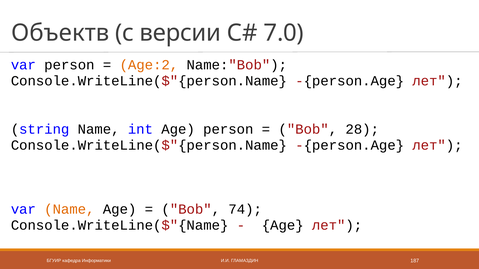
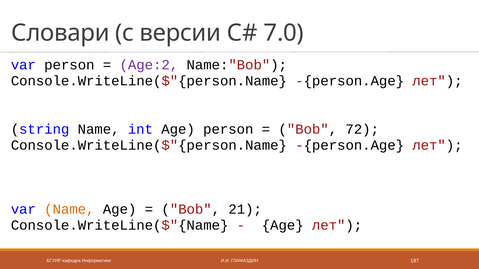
Объектв: Объектв -> Словари
Age:2 colour: orange -> purple
28: 28 -> 72
74: 74 -> 21
